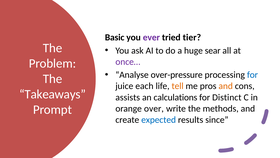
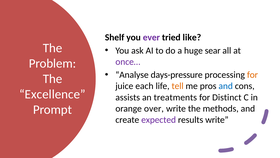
Basic: Basic -> Shelf
tier: tier -> like
over-pressure: over-pressure -> days-pressure
for at (252, 75) colour: blue -> orange
and at (226, 86) colour: orange -> blue
Takeaways: Takeaways -> Excellence
calculations: calculations -> treatments
expected colour: blue -> purple
results since: since -> write
